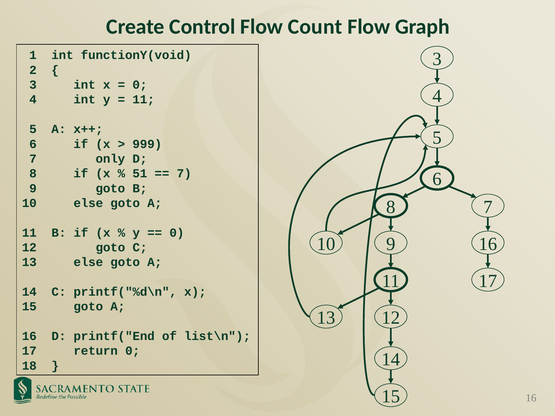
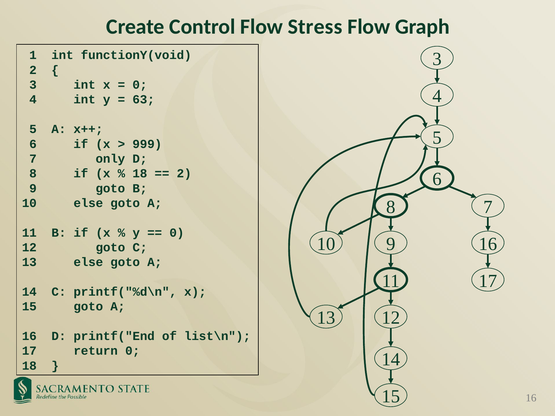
Count: Count -> Stress
11 at (144, 100): 11 -> 63
51 at (140, 174): 51 -> 18
7 at (184, 174): 7 -> 2
